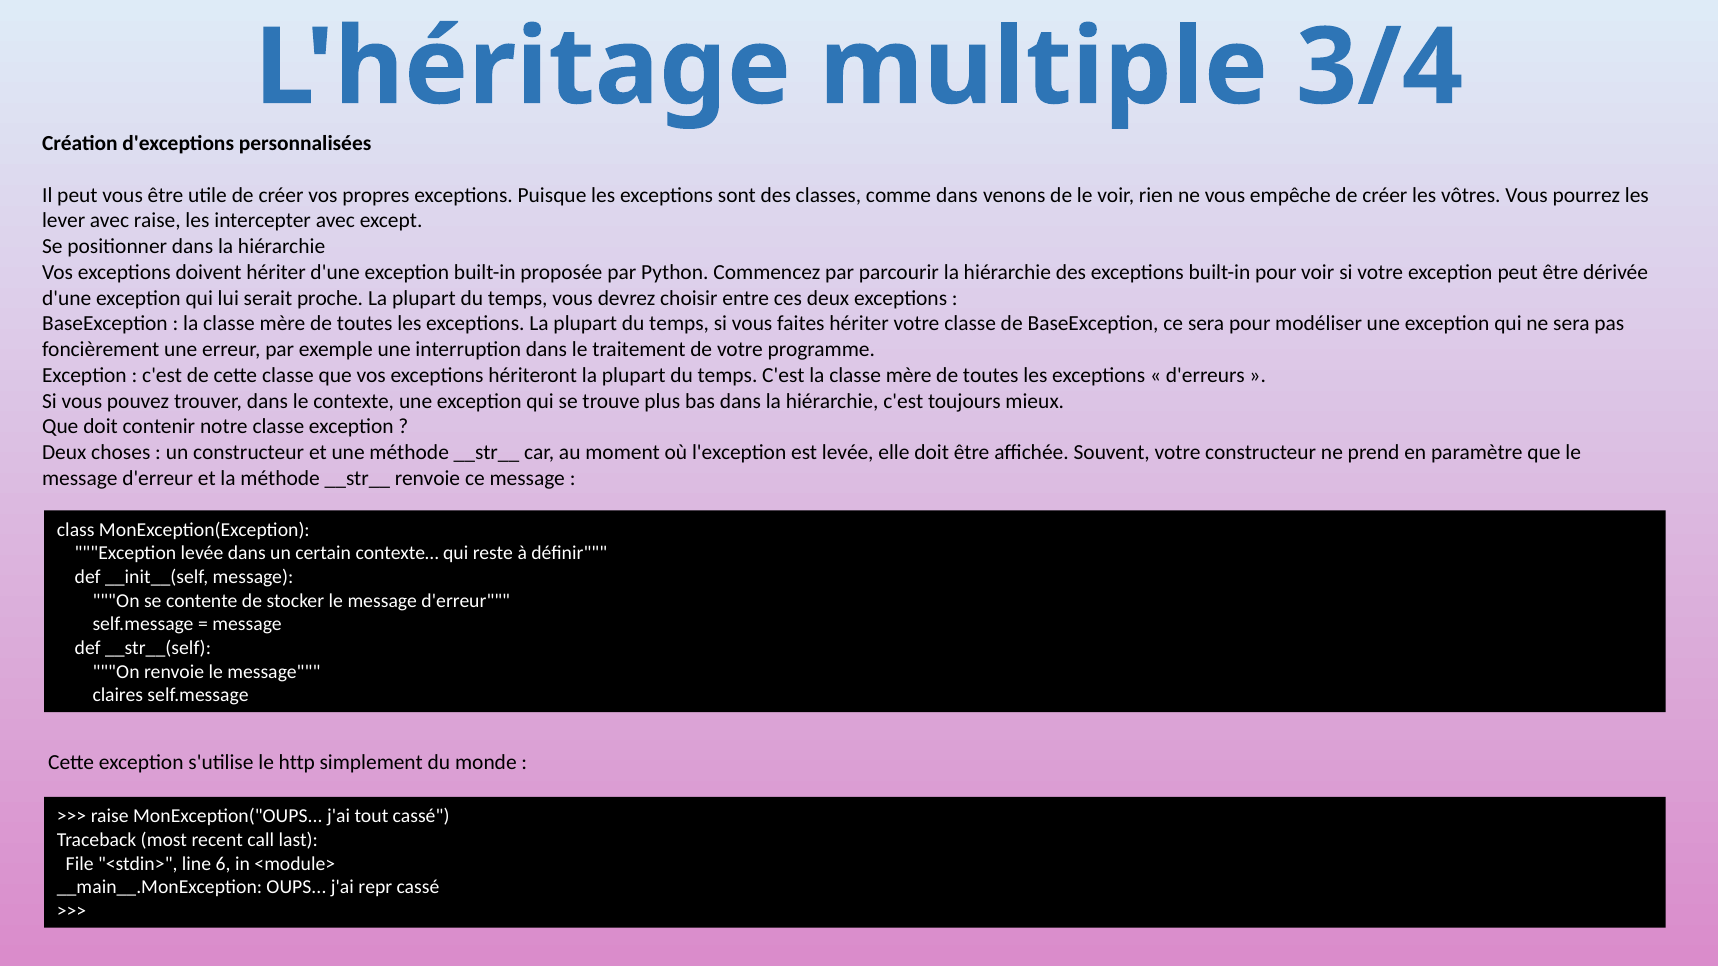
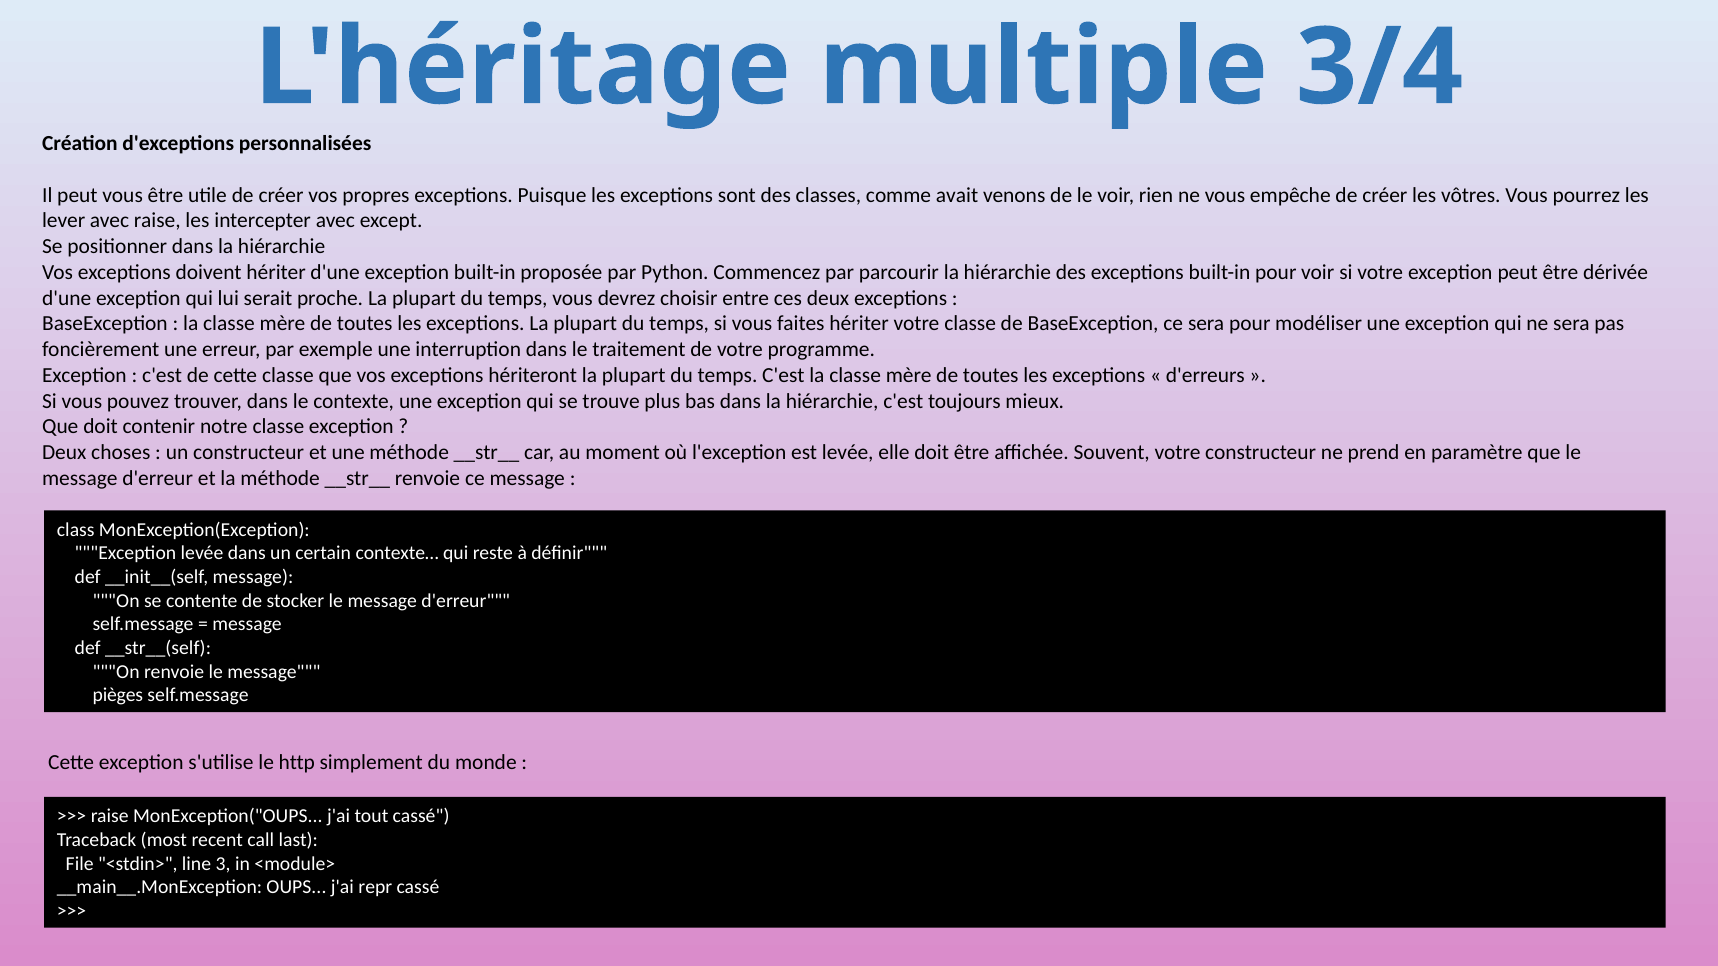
comme dans: dans -> avait
claires: claires -> pièges
6: 6 -> 3
